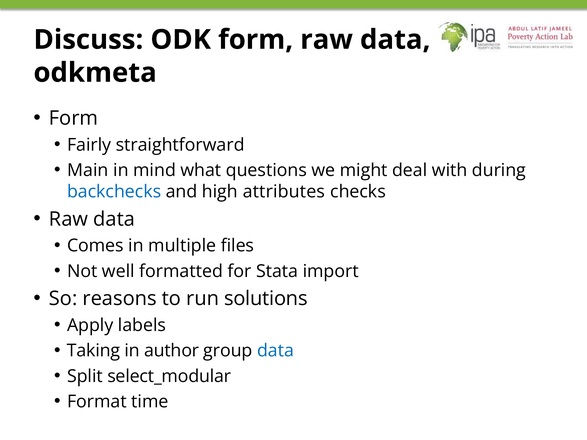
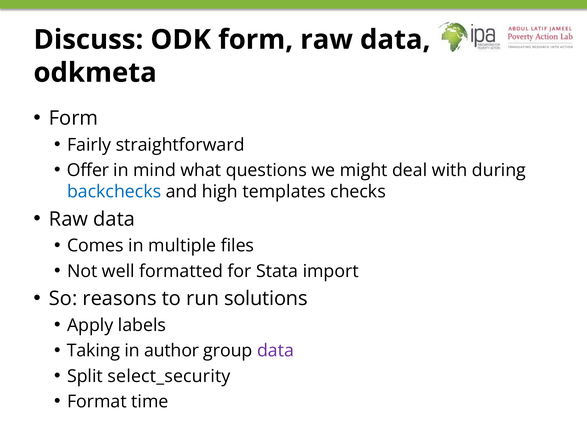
Main: Main -> Offer
attributes: attributes -> templates
data at (276, 351) colour: blue -> purple
select_modular: select_modular -> select_security
